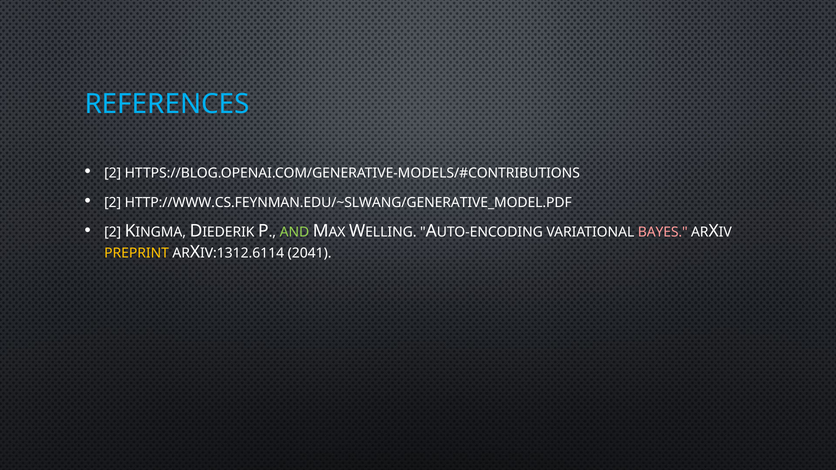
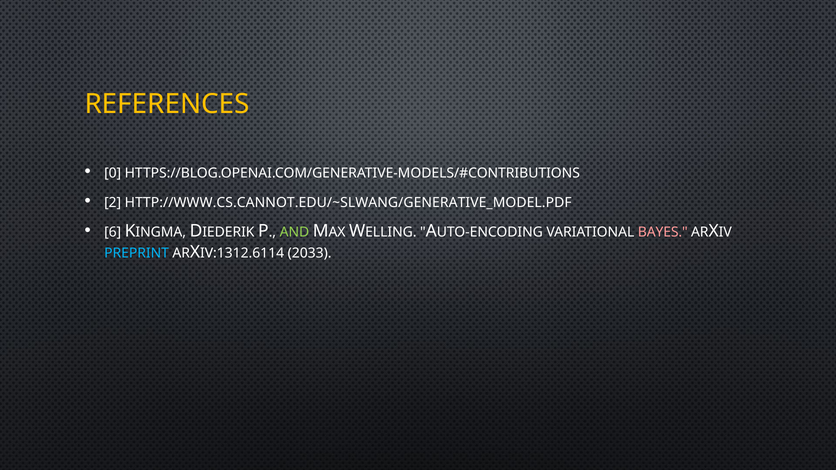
REFERENCES colour: light blue -> yellow
2 at (113, 173): 2 -> 0
HTTP://WWW.CS.FEYNMAN.EDU/~SLWANG/GENERATIVE_MODEL.PDF: HTTP://WWW.CS.FEYNMAN.EDU/~SLWANG/GENERATIVE_MODEL.PDF -> HTTP://WWW.CS.CANNOT.EDU/~SLWANG/GENERATIVE_MODEL.PDF
2 at (113, 232): 2 -> 6
PREPRINT colour: yellow -> light blue
2041: 2041 -> 2033
